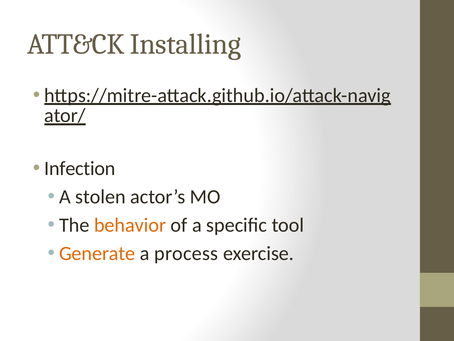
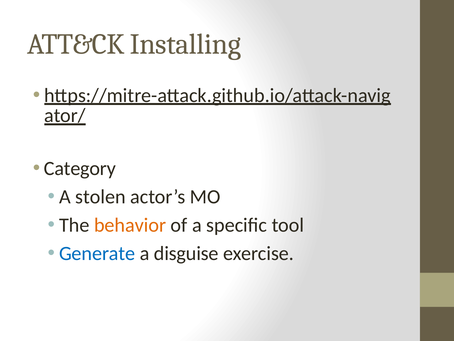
Infection: Infection -> Category
Generate colour: orange -> blue
process: process -> disguise
